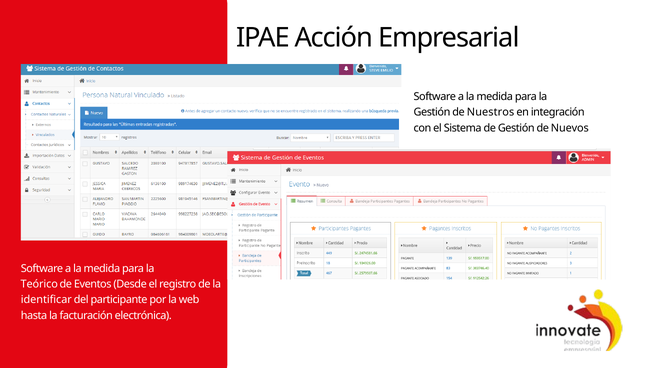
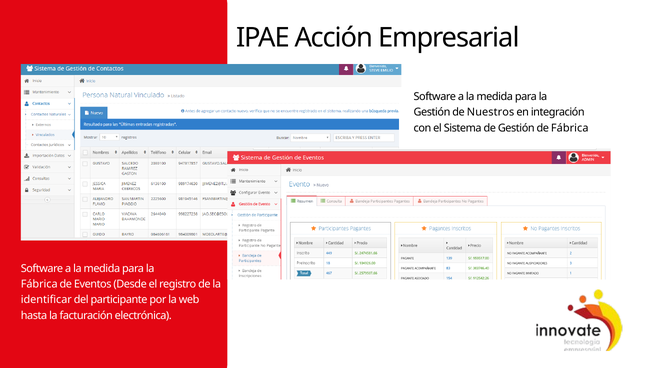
de Nuevos: Nuevos -> Fábrica
Teórico at (39, 284): Teórico -> Fábrica
